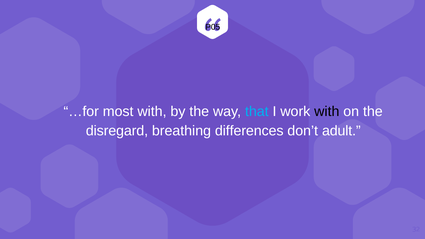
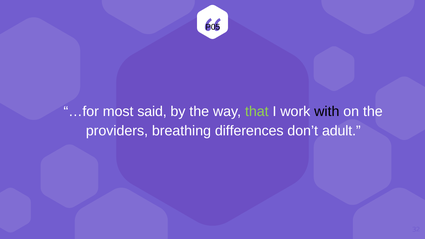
most with: with -> said
that colour: light blue -> light green
disregard: disregard -> providers
